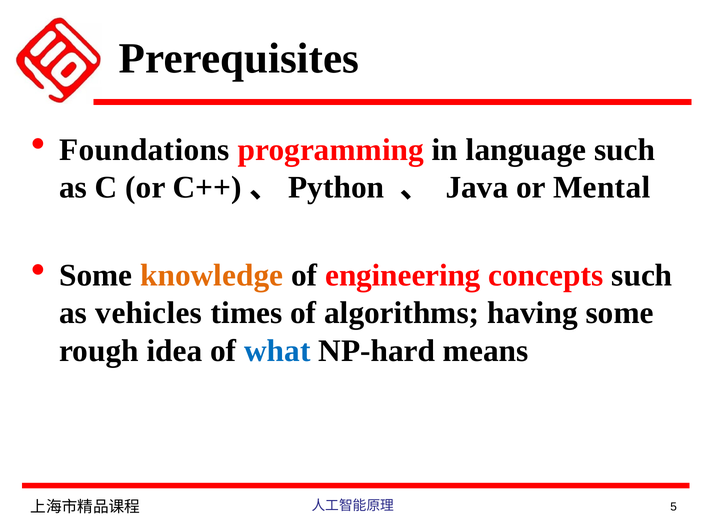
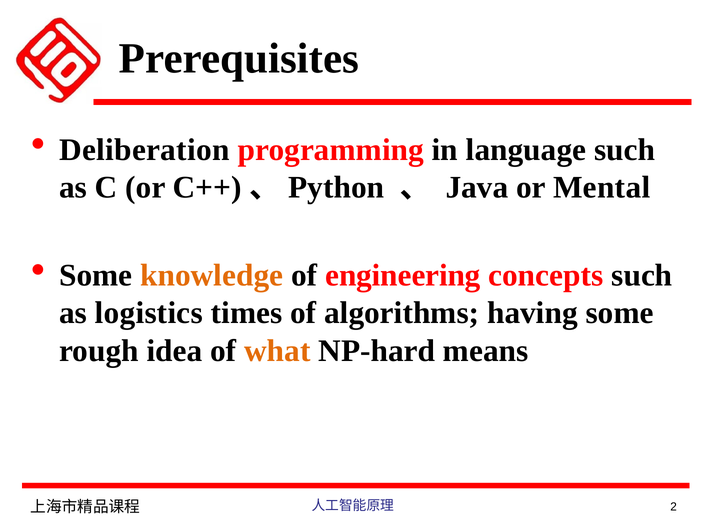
Foundations: Foundations -> Deliberation
vehicles: vehicles -> logistics
what colour: blue -> orange
5: 5 -> 2
